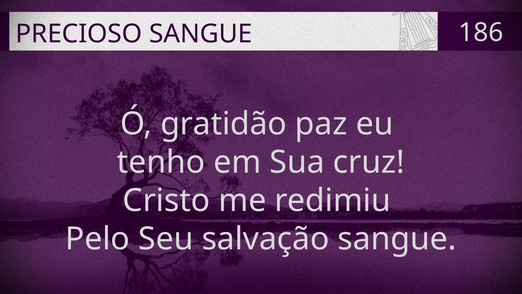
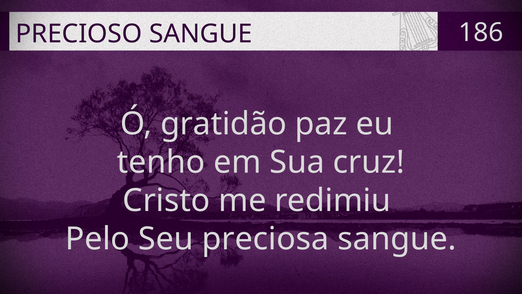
salvação: salvação -> preciosa
